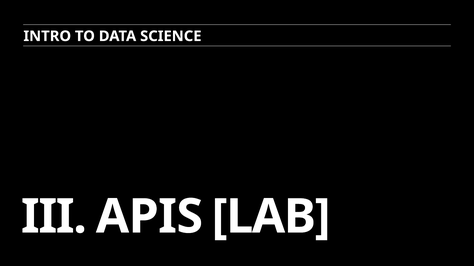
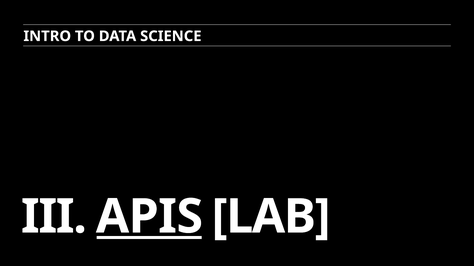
APIS underline: none -> present
